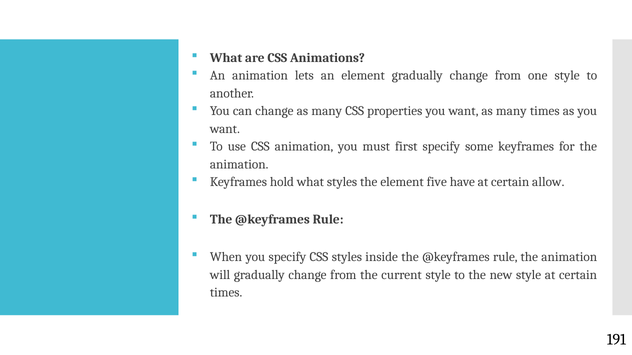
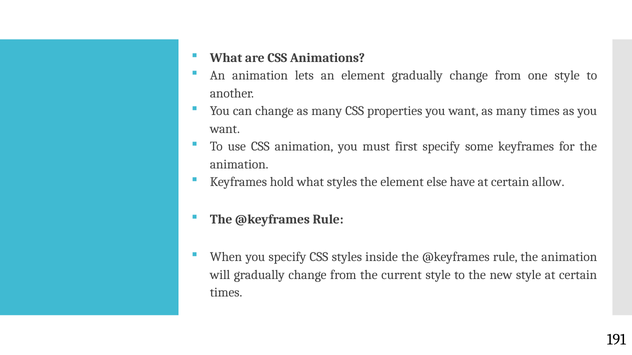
five: five -> else
